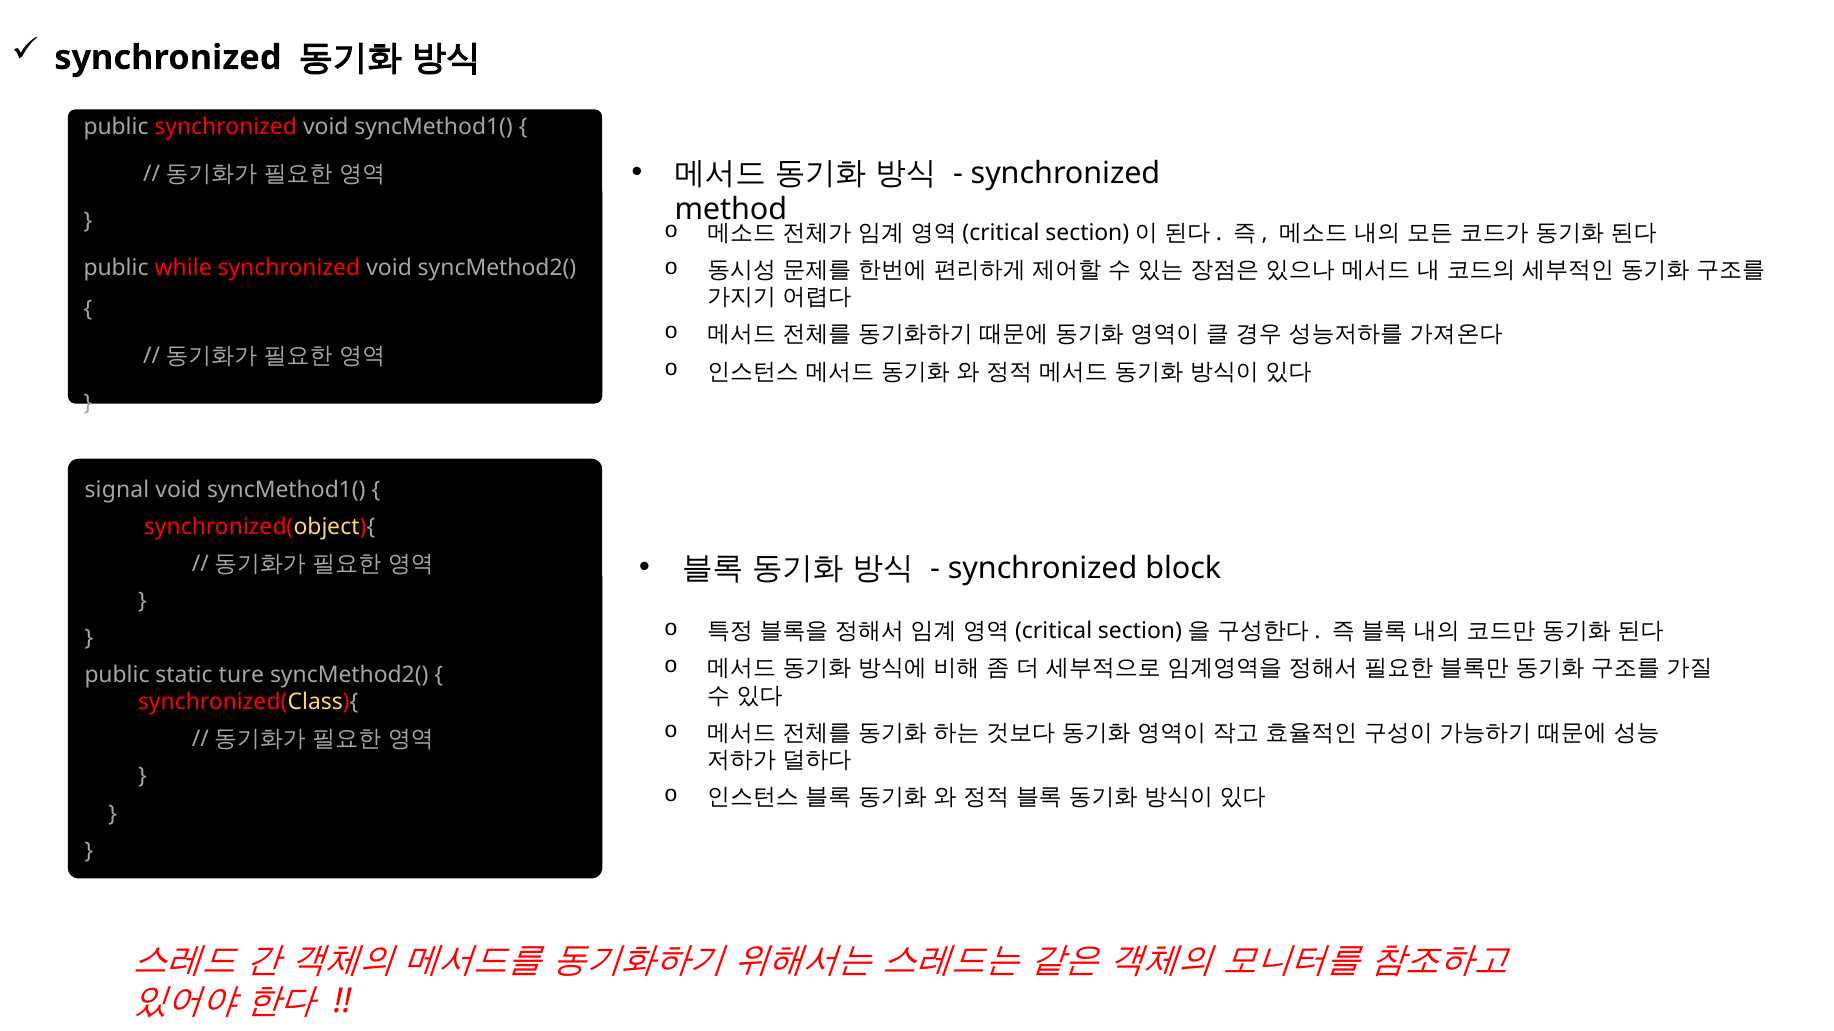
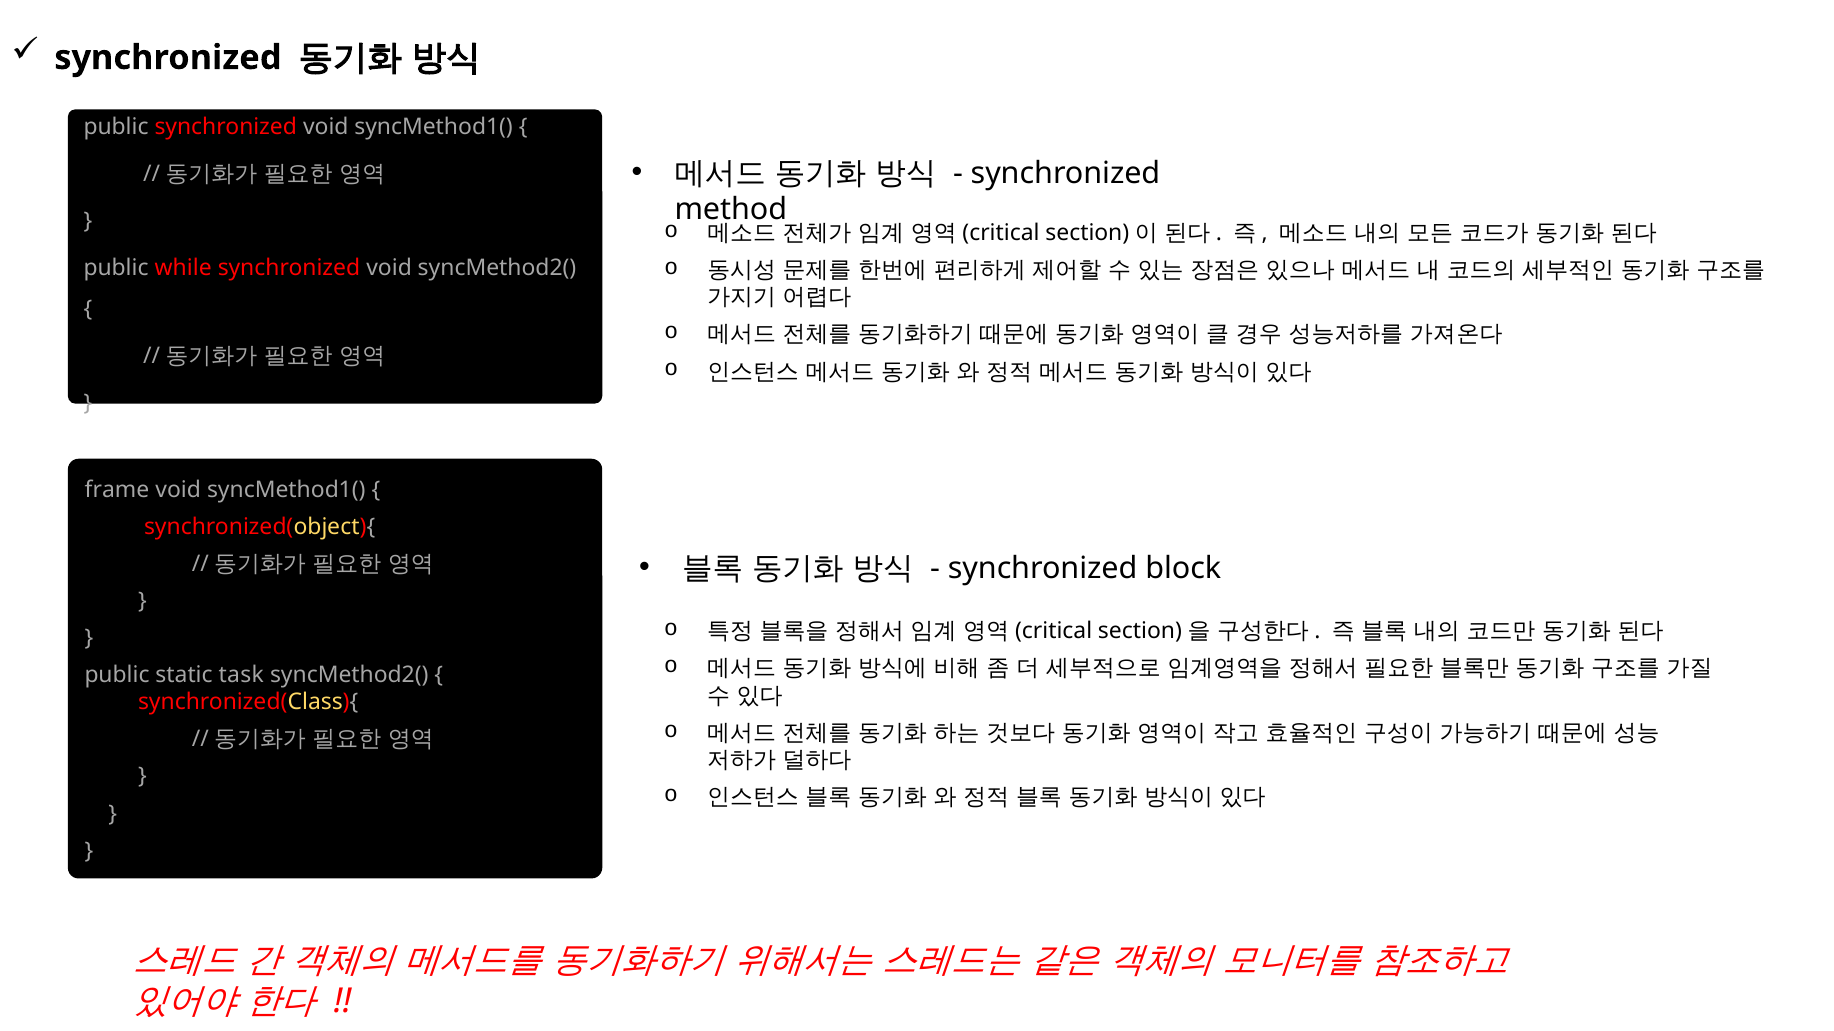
signal: signal -> frame
ture: ture -> task
